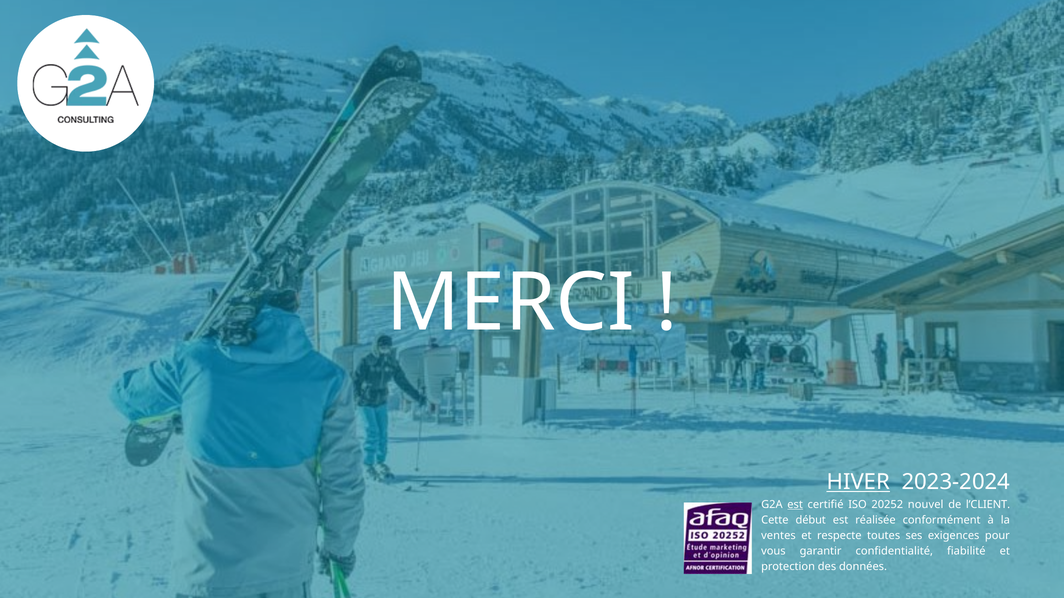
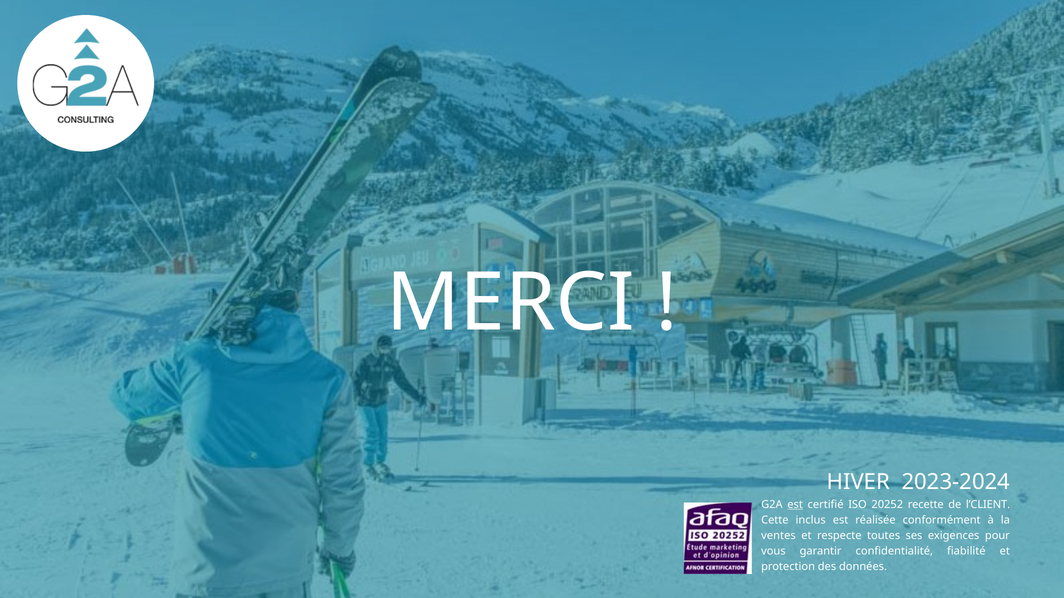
HIVER underline: present -> none
nouvel: nouvel -> recette
début: début -> inclus
